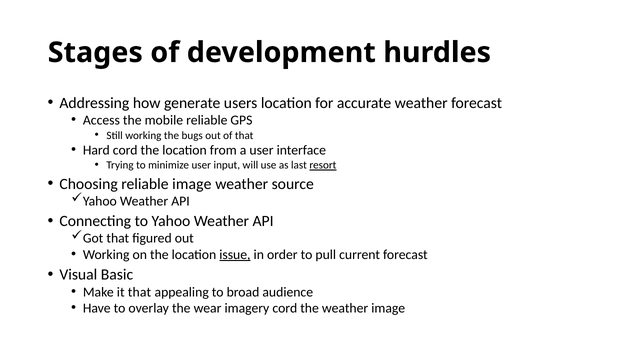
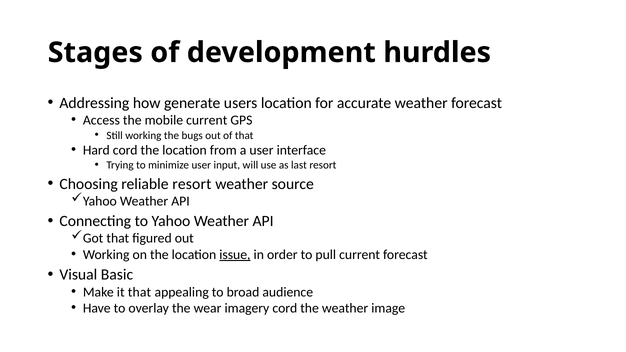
mobile reliable: reliable -> current
resort at (323, 165) underline: present -> none
reliable image: image -> resort
